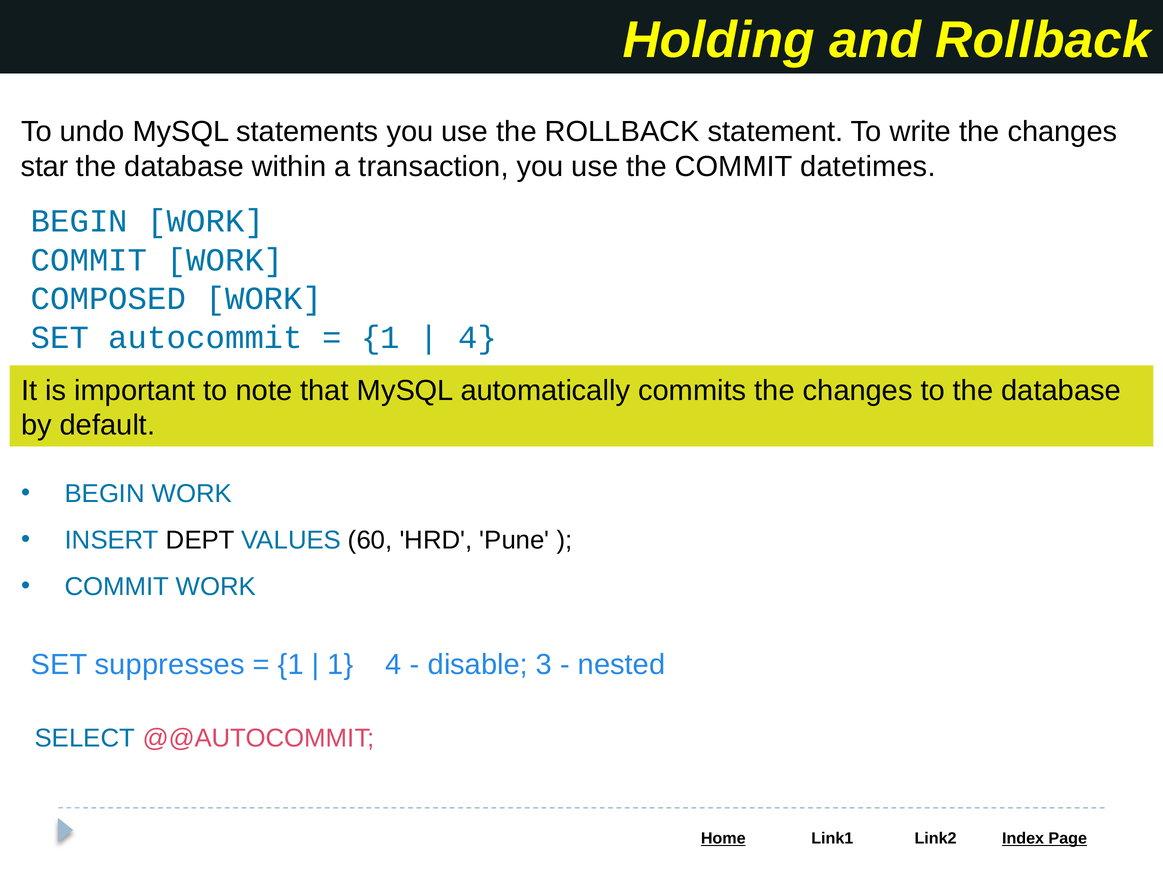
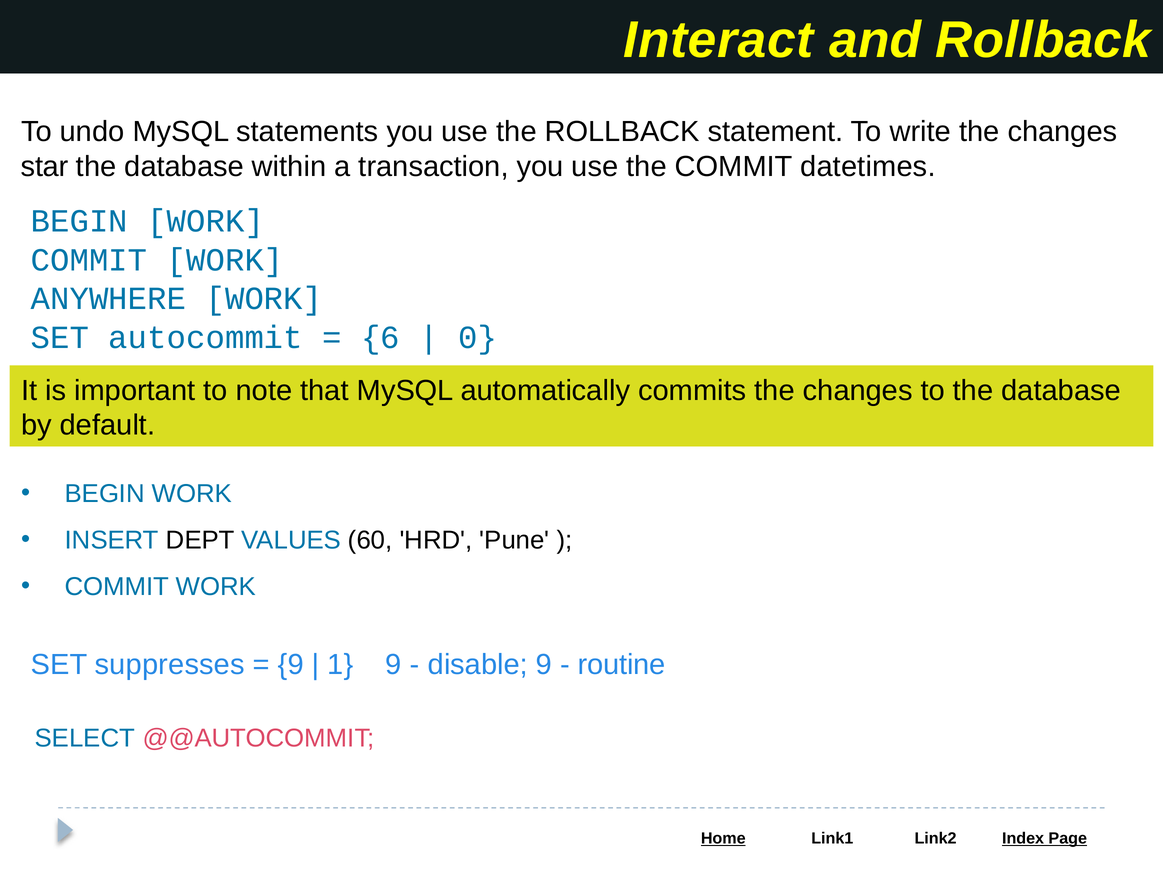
Holding: Holding -> Interact
COMPOSED: COMPOSED -> ANYWHERE
1 at (380, 337): 1 -> 6
4 at (478, 337): 4 -> 0
1 at (291, 665): 1 -> 9
1 4: 4 -> 9
disable 3: 3 -> 9
nested: nested -> routine
